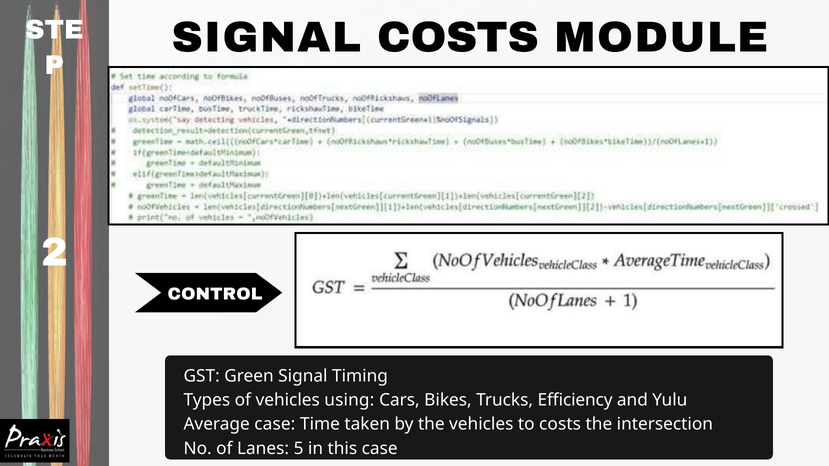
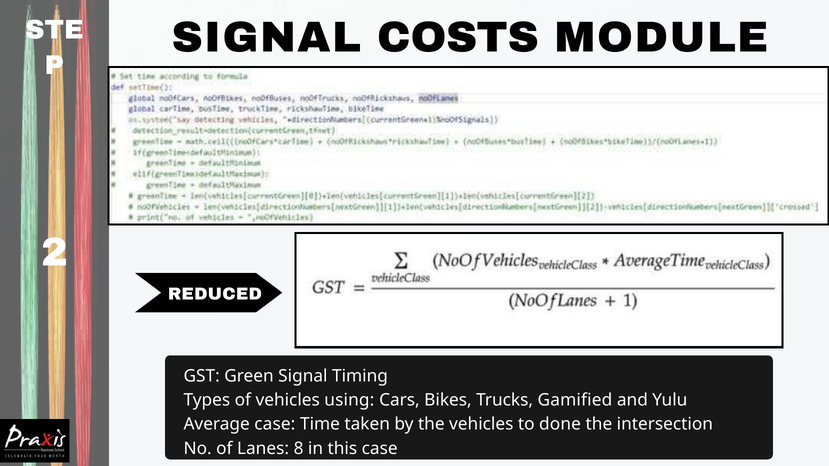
CONTROL: CONTROL -> REDUCED
Efficiency: Efficiency -> Gamified
to costs: costs -> done
5: 5 -> 8
